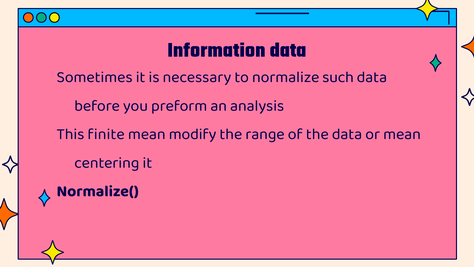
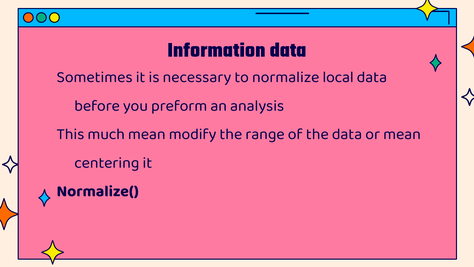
such: such -> local
finite: finite -> much
